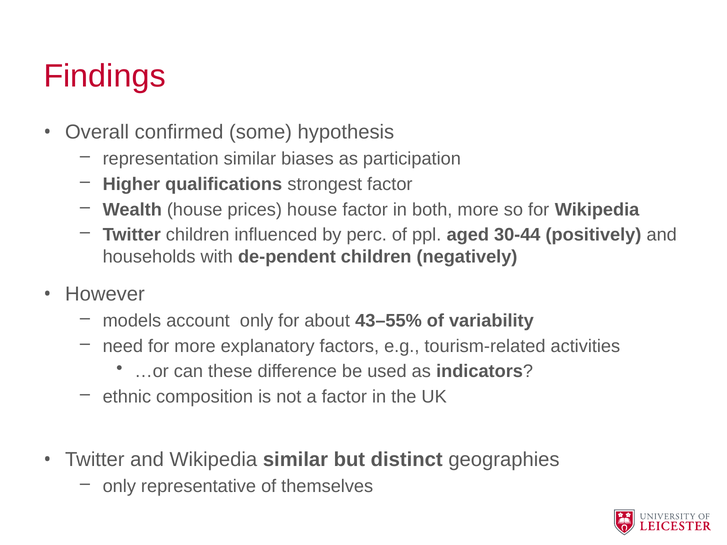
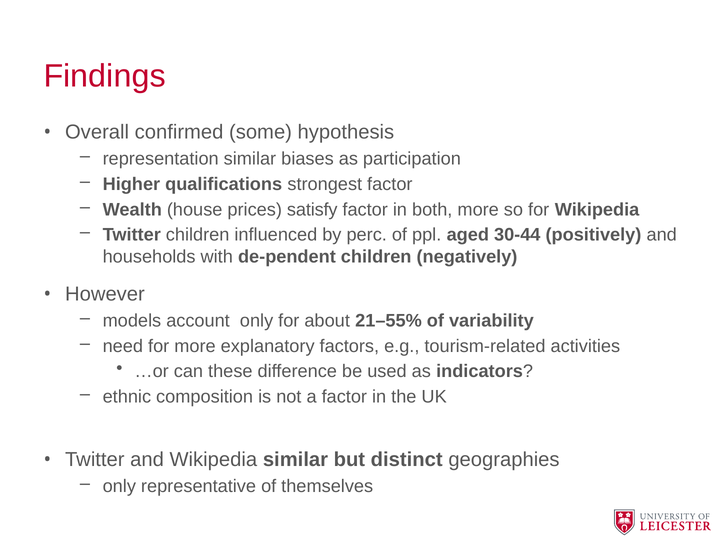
prices house: house -> satisfy
43–55%: 43–55% -> 21–55%
